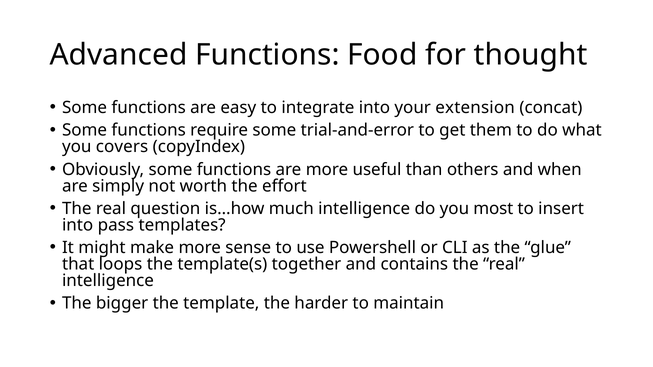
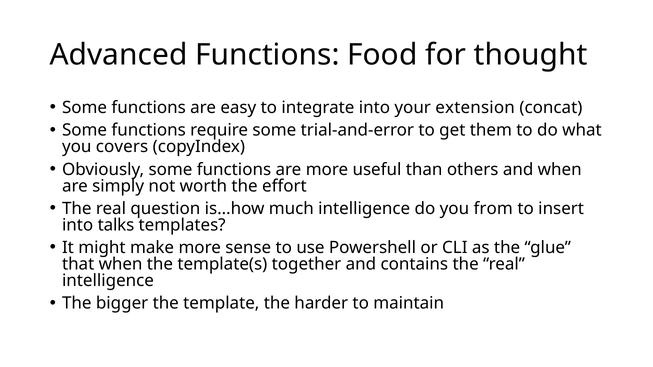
most: most -> from
pass: pass -> talks
that loops: loops -> when
